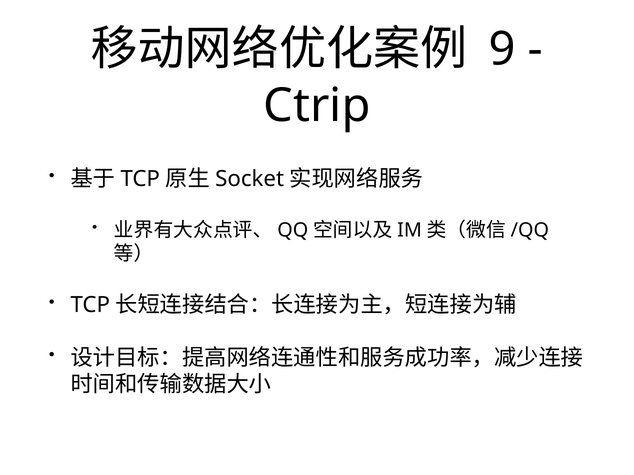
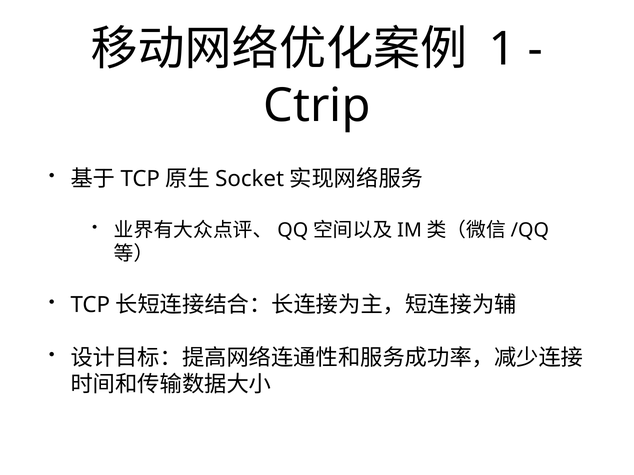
9: 9 -> 1
